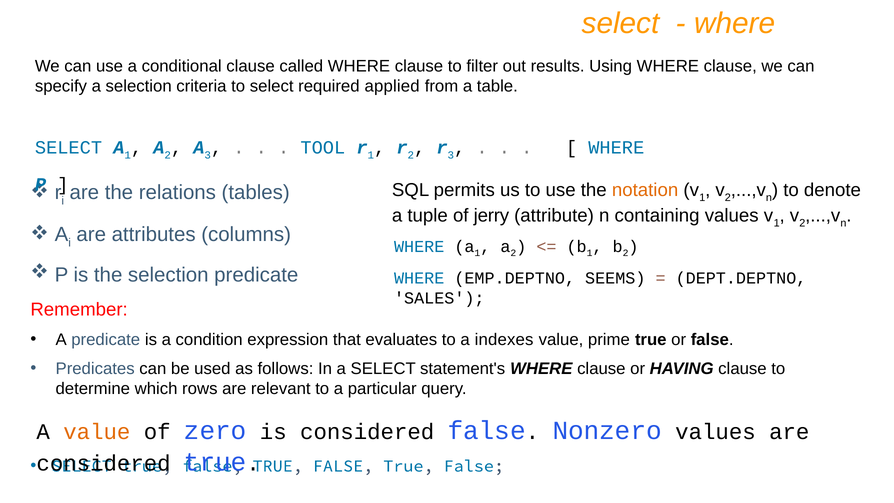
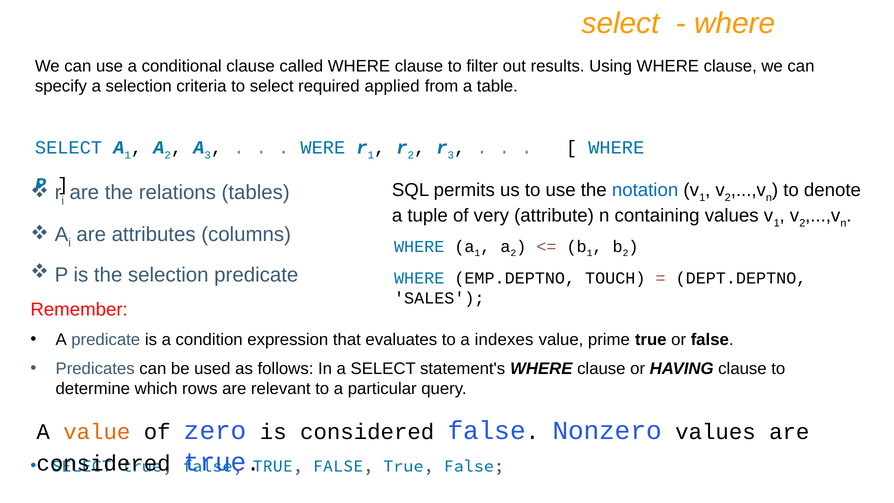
TOOL: TOOL -> WERE
notation colour: orange -> blue
jerry: jerry -> very
SEEMS: SEEMS -> TOUCH
